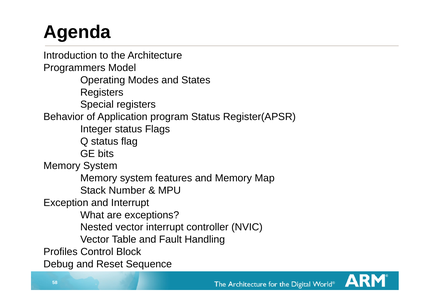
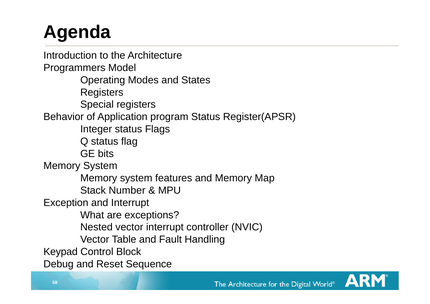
Profiles: Profiles -> Keypad
